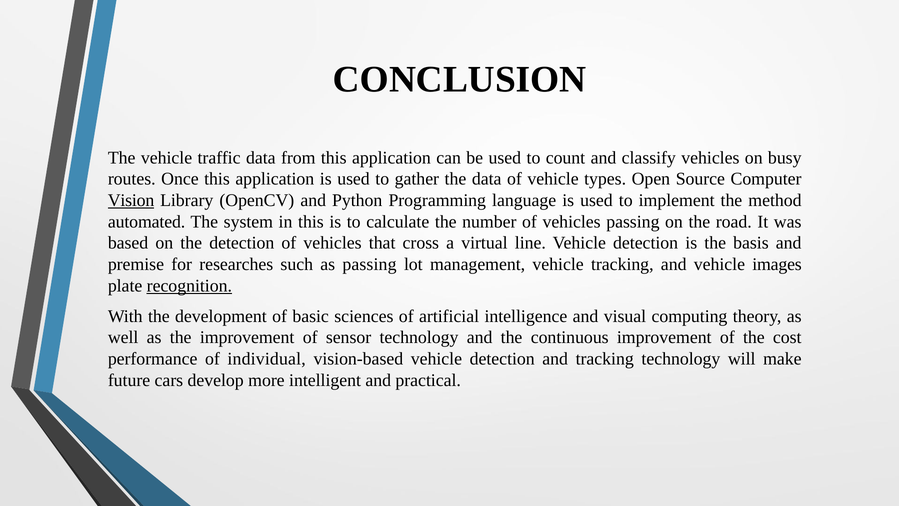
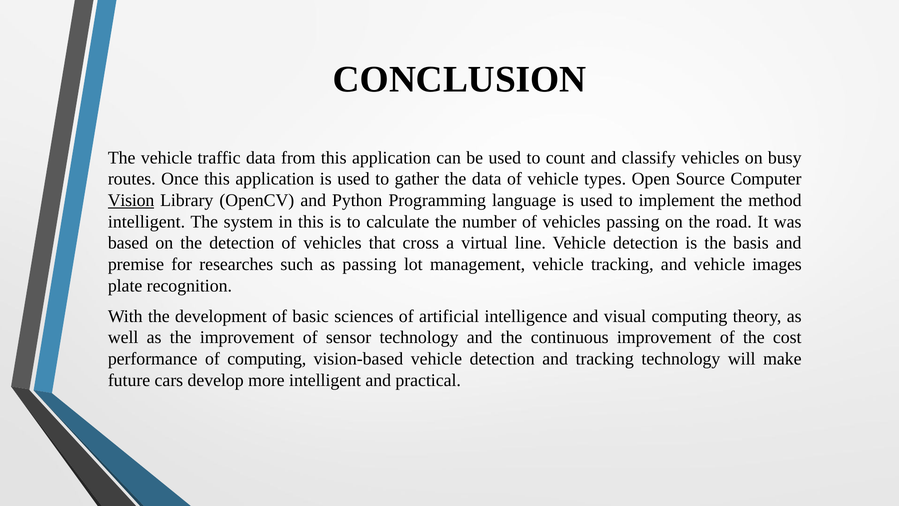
automated at (147, 222): automated -> intelligent
recognition underline: present -> none
of individual: individual -> computing
